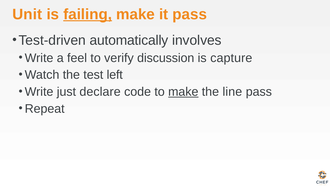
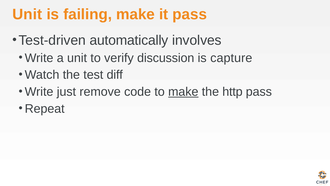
failing underline: present -> none
a feel: feel -> unit
left: left -> diff
declare: declare -> remove
line: line -> http
